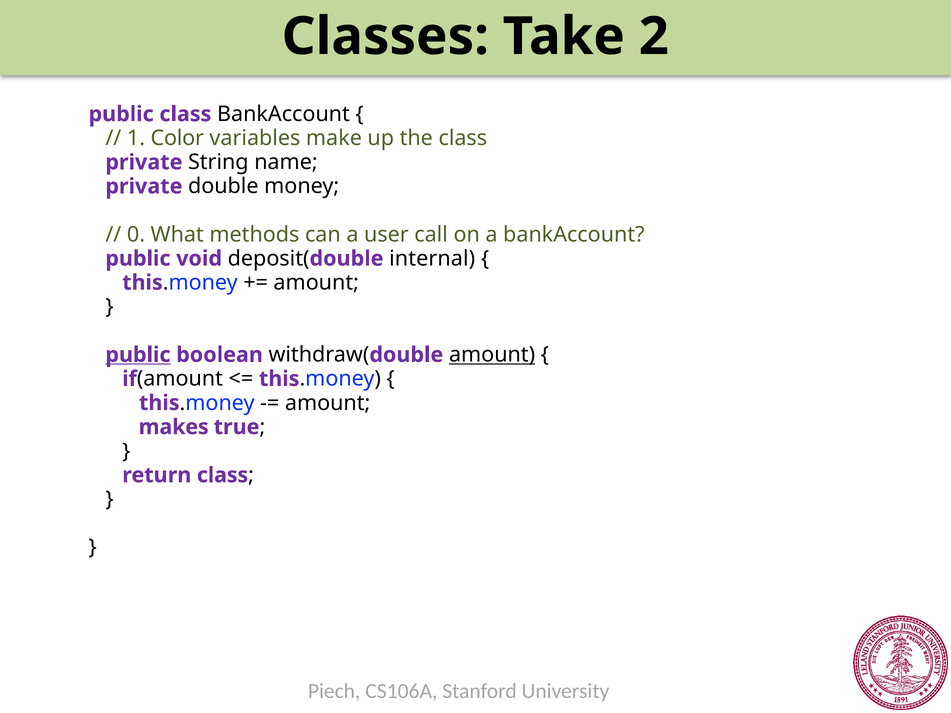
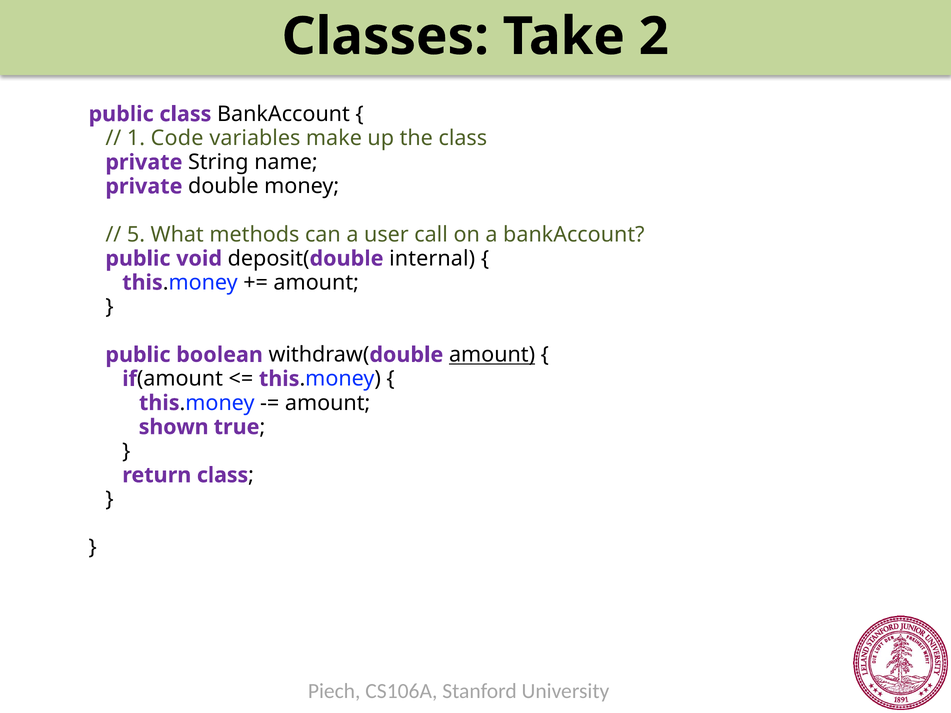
Color: Color -> Code
0: 0 -> 5
public at (138, 355) underline: present -> none
makes: makes -> shown
